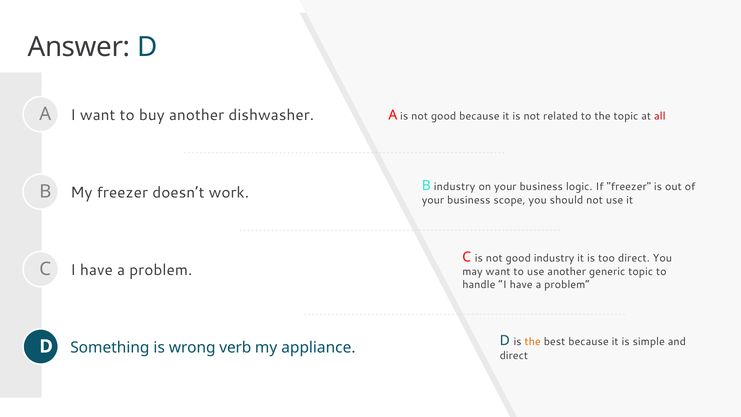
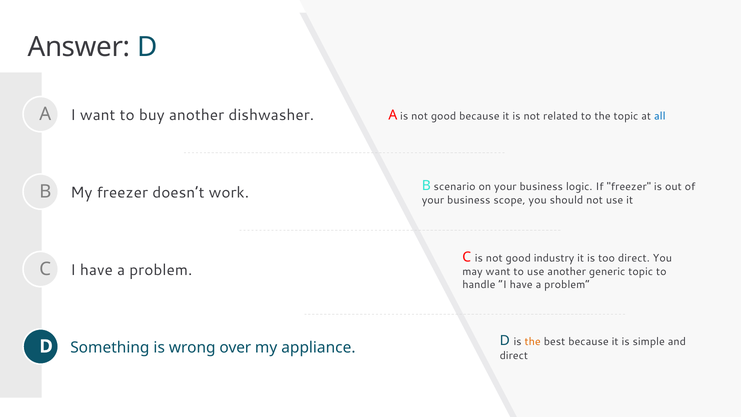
all colour: red -> blue
B industry: industry -> scenario
verb: verb -> over
